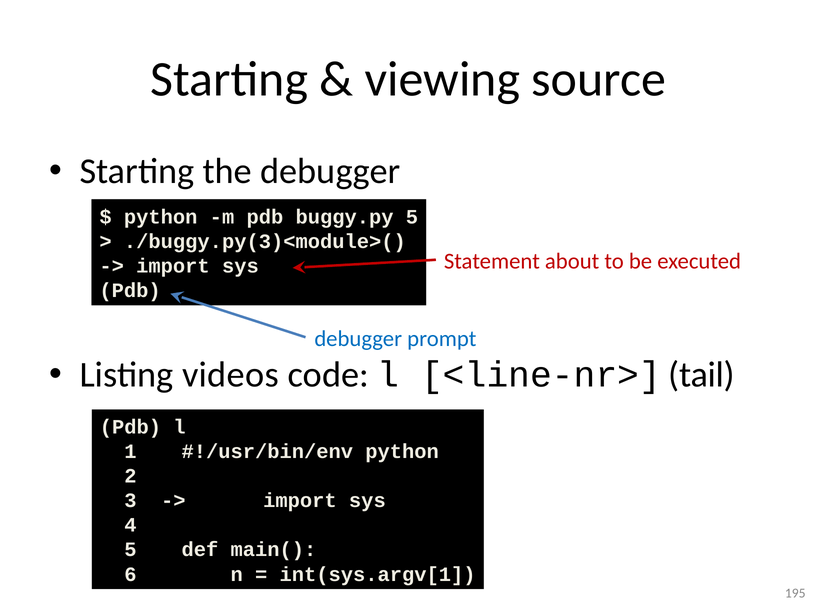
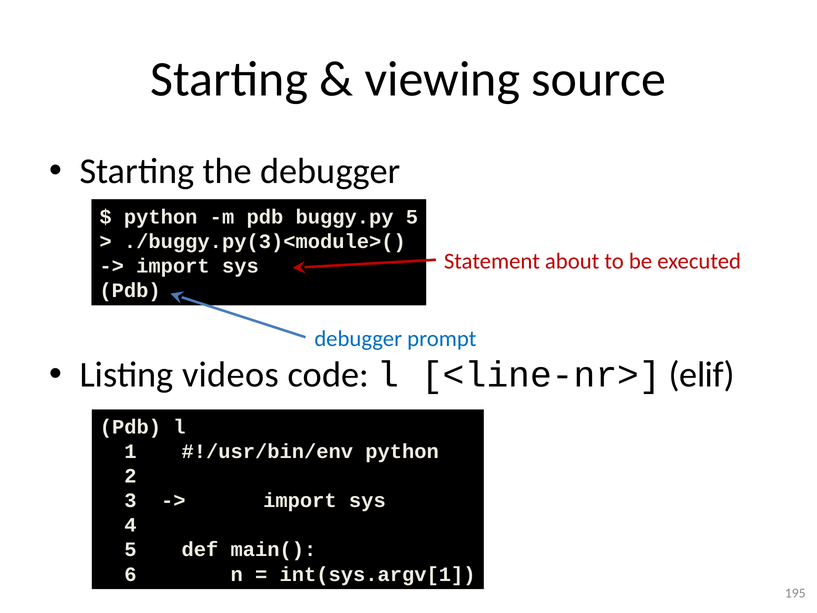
tail: tail -> elif
